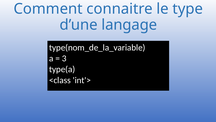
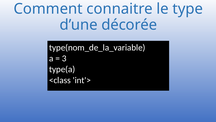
langage: langage -> décorée
